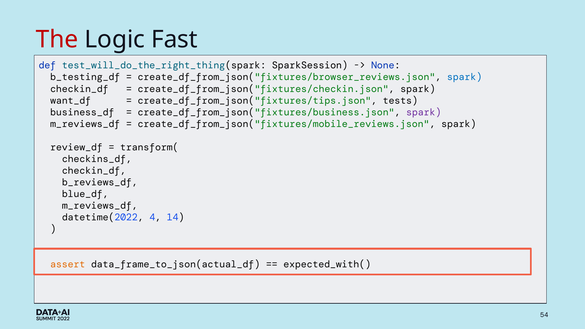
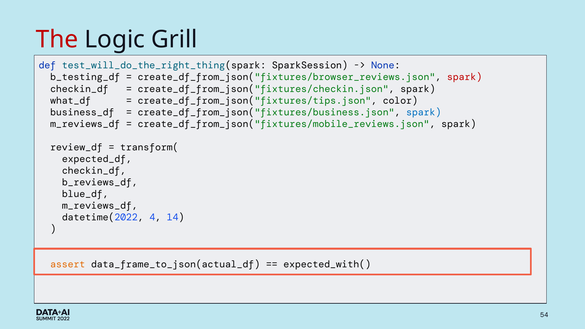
Fast: Fast -> Grill
spark at (465, 77) colour: blue -> red
want_df: want_df -> what_df
tests: tests -> color
spark at (424, 112) colour: purple -> blue
checkins_df: checkins_df -> expected_df
